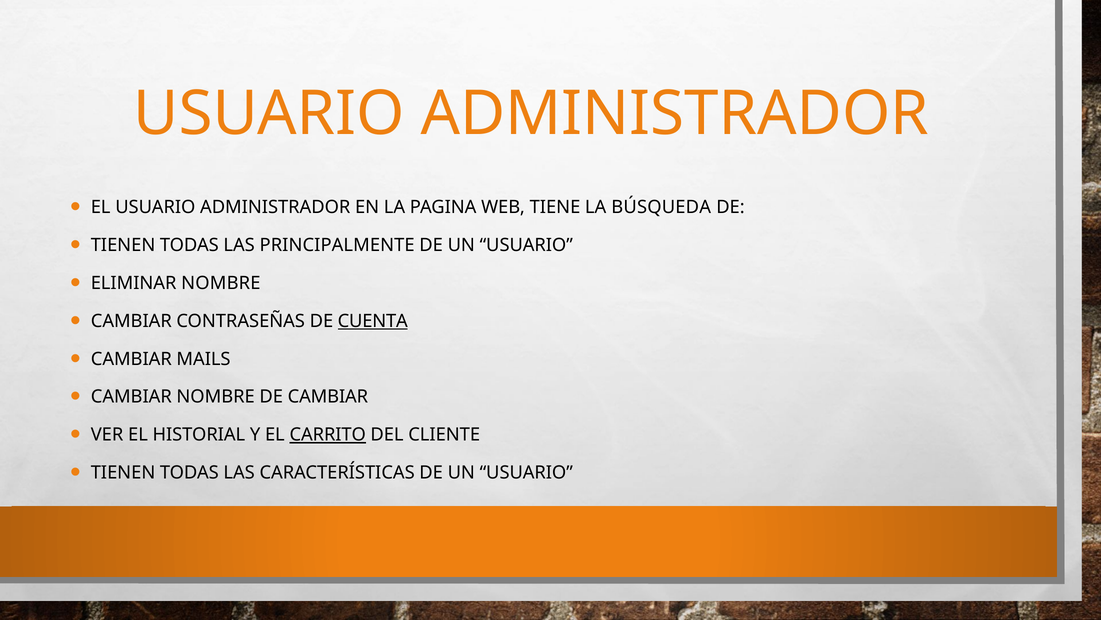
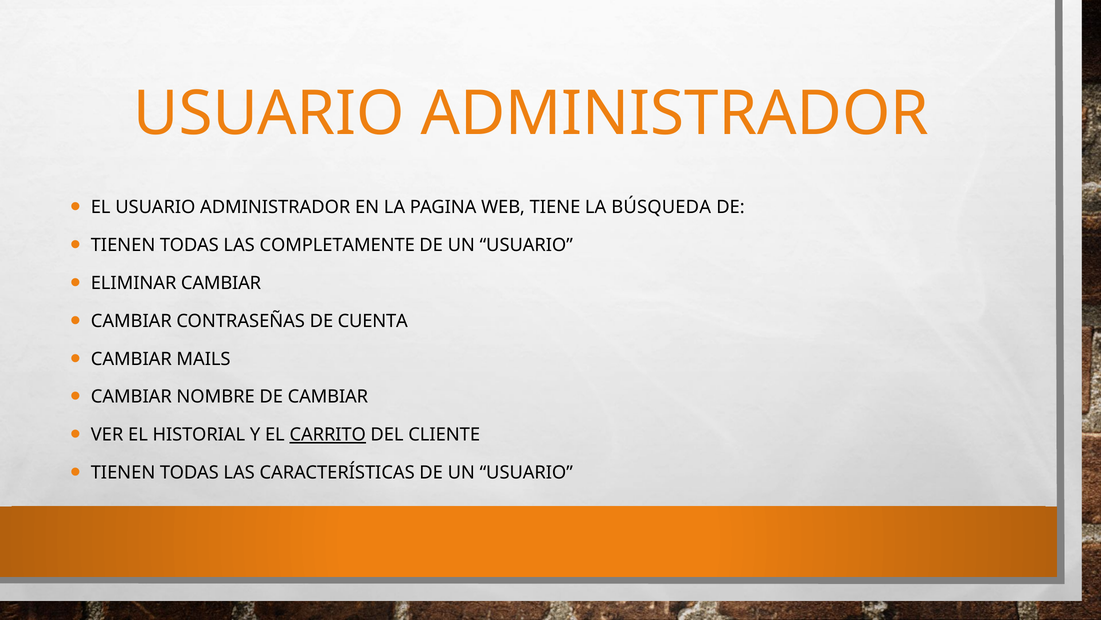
PRINCIPALMENTE: PRINCIPALMENTE -> COMPLETAMENTE
ELIMINAR NOMBRE: NOMBRE -> CAMBIAR
CUENTA underline: present -> none
